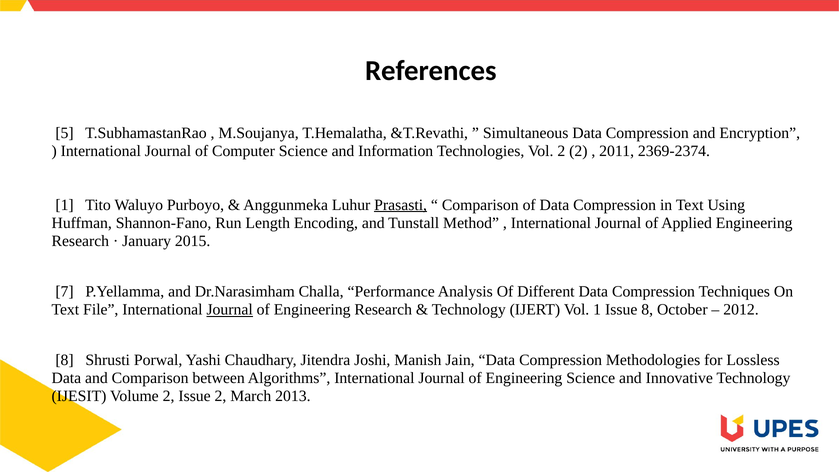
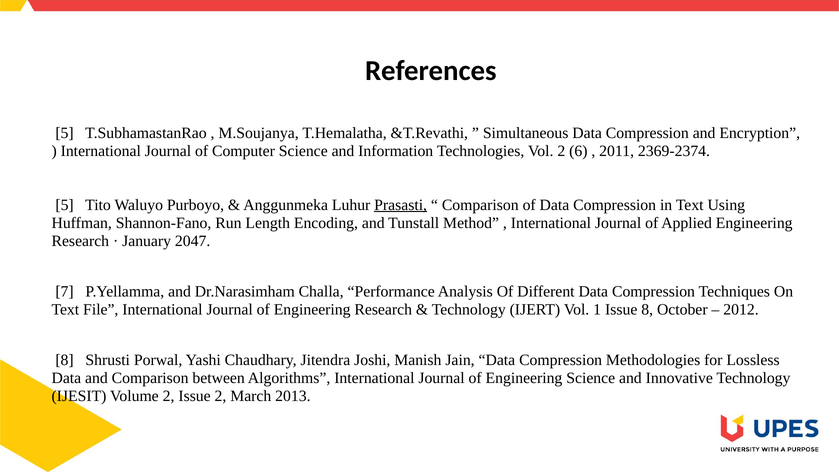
2 2: 2 -> 6
1 at (65, 205): 1 -> 5
2015: 2015 -> 2047
Journal at (230, 310) underline: present -> none
